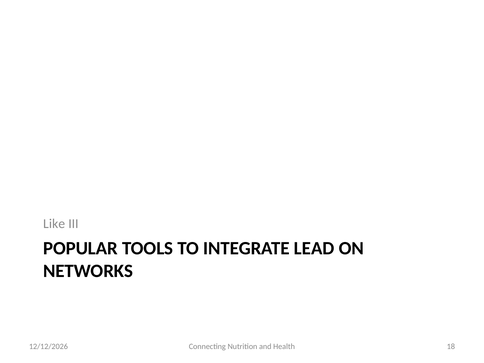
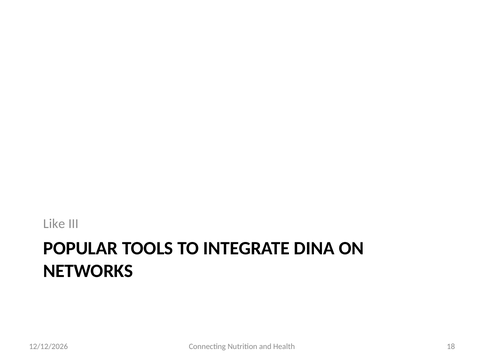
LEAD: LEAD -> DINA
